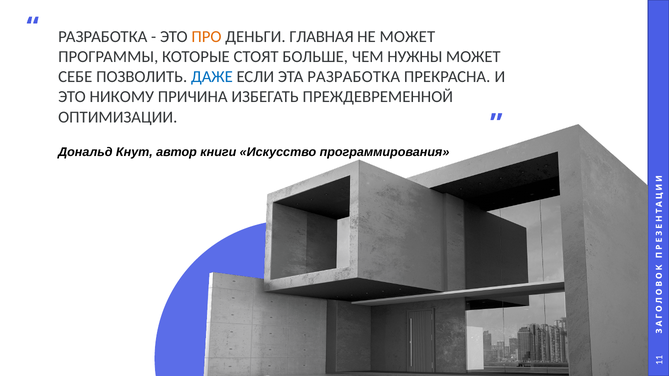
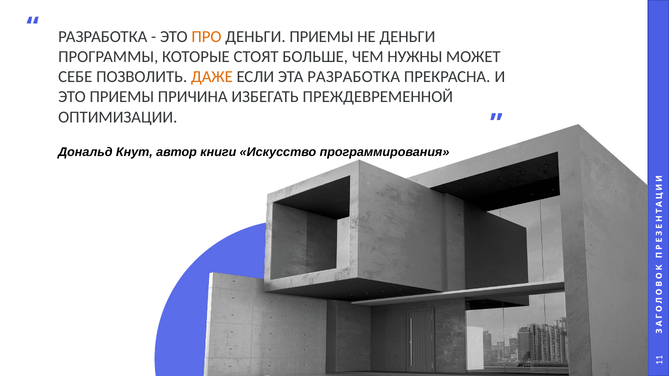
ДЕНЬГИ ГЛАВНАЯ: ГЛАВНАЯ -> ПРИЕМЫ
НЕ МОЖЕТ: МОЖЕТ -> ДЕНЬГИ
ДАЖЕ colour: blue -> orange
ЭТО НИКОМУ: НИКОМУ -> ПРИЕМЫ
